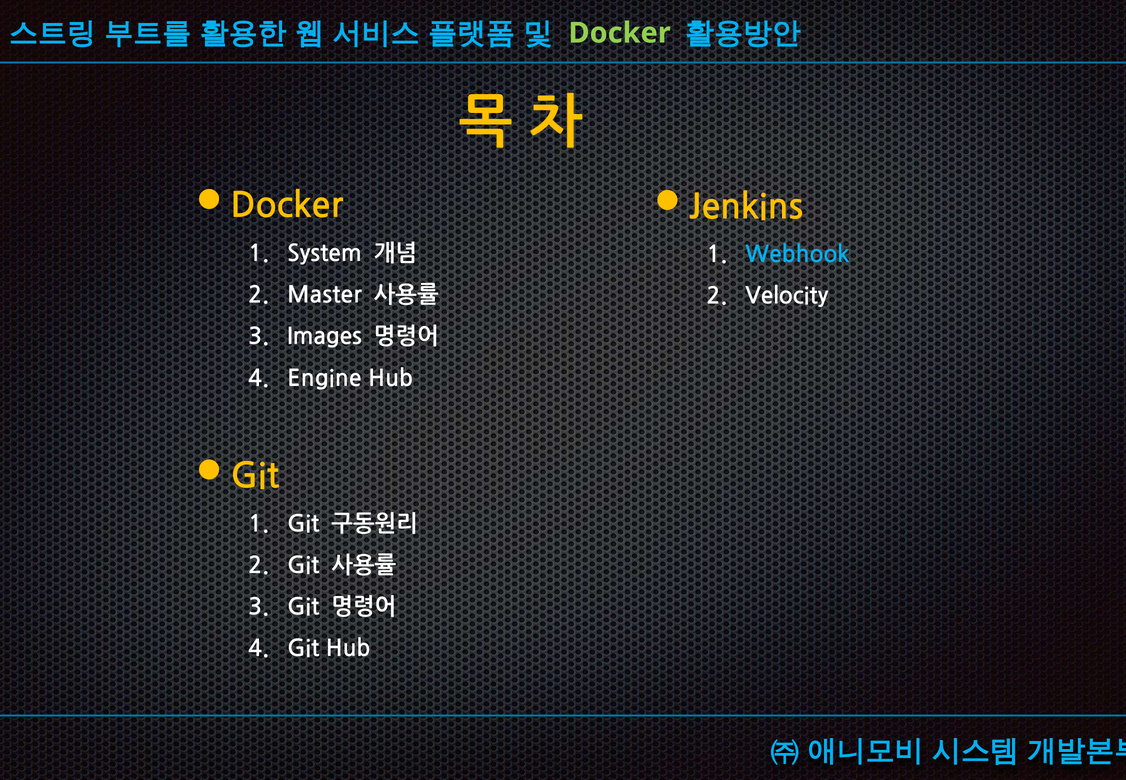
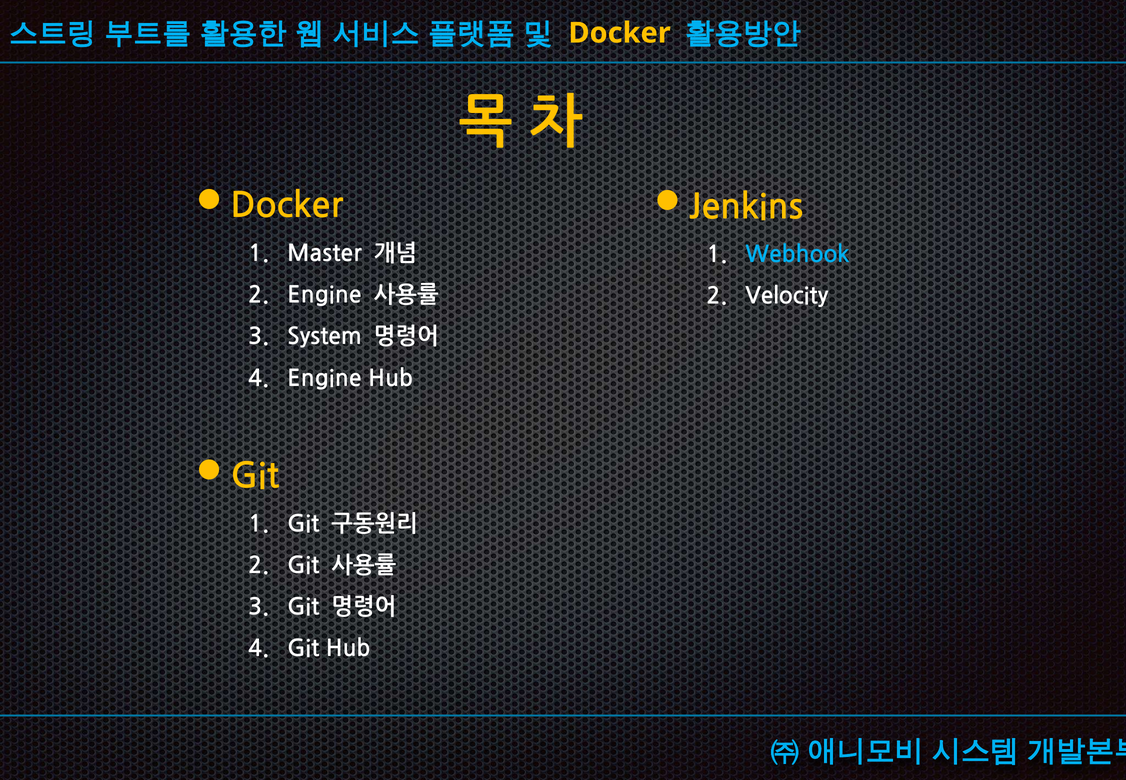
Docker colour: light green -> yellow
System: System -> Master
Master at (324, 295): Master -> Engine
Images: Images -> System
